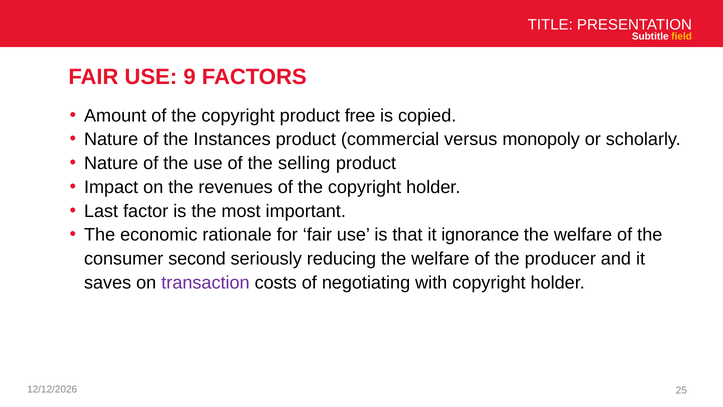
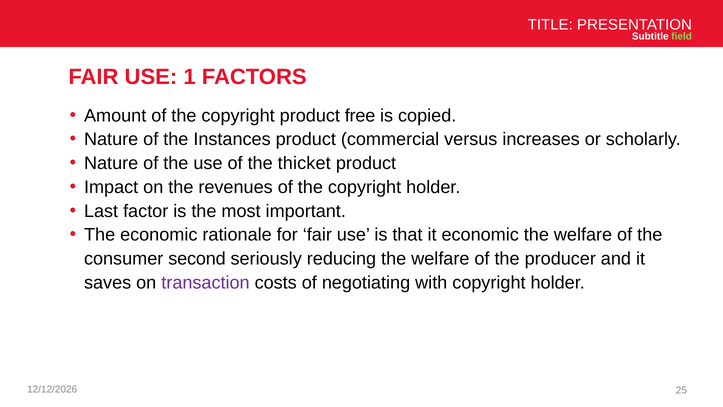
field colour: yellow -> light green
9: 9 -> 1
monopoly: monopoly -> increases
selling: selling -> thicket
it ignorance: ignorance -> economic
